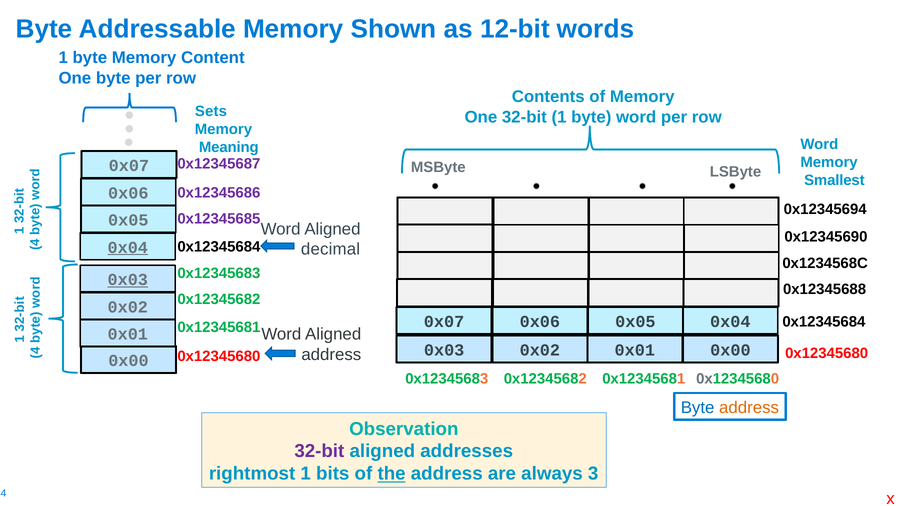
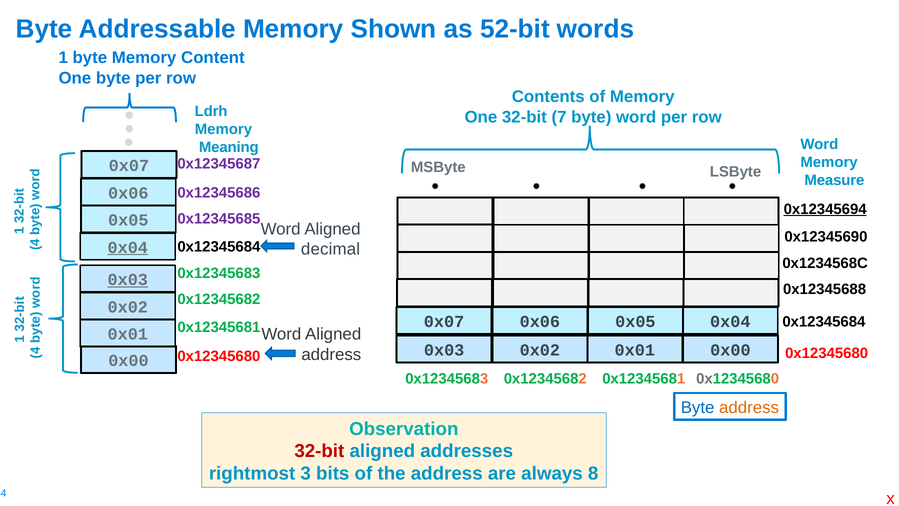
12-bit: 12-bit -> 52-bit
Sets: Sets -> Ldrh
32-bit 1: 1 -> 7
Smallest: Smallest -> Measure
0x12345694 underline: none -> present
32-bit at (319, 451) colour: purple -> red
rightmost 1: 1 -> 3
the underline: present -> none
always 3: 3 -> 8
